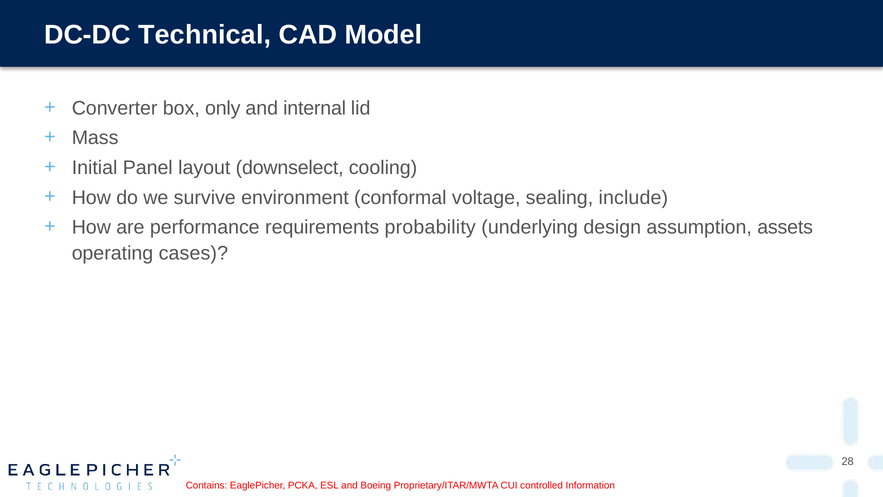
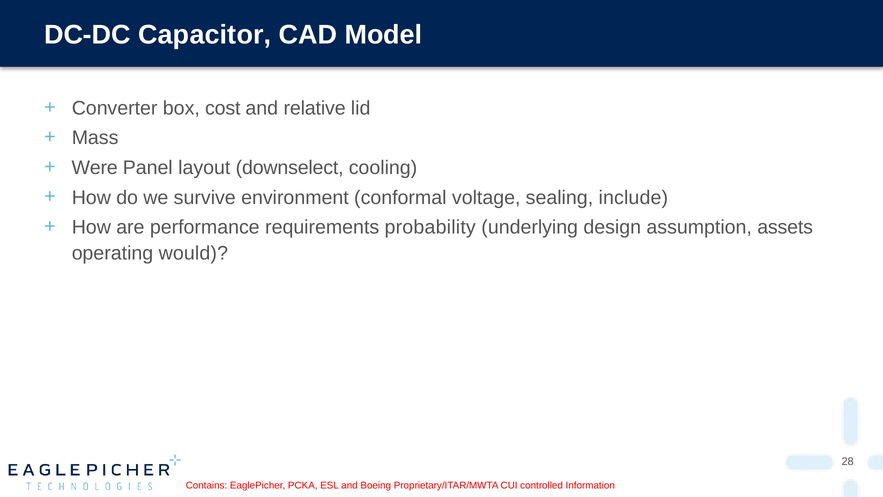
Technical: Technical -> Capacitor
only: only -> cost
internal: internal -> relative
Initial: Initial -> Were
cases: cases -> would
